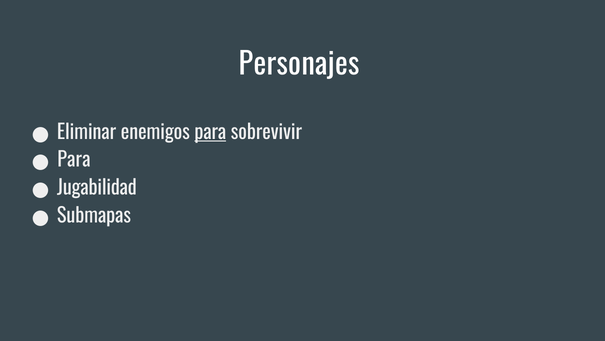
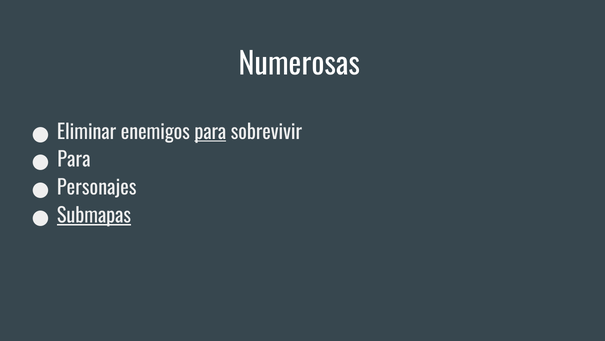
Personajes: Personajes -> Numerosas
Jugabilidad: Jugabilidad -> Personajes
Submapas underline: none -> present
